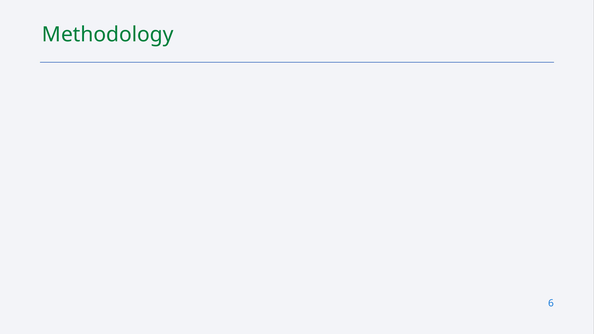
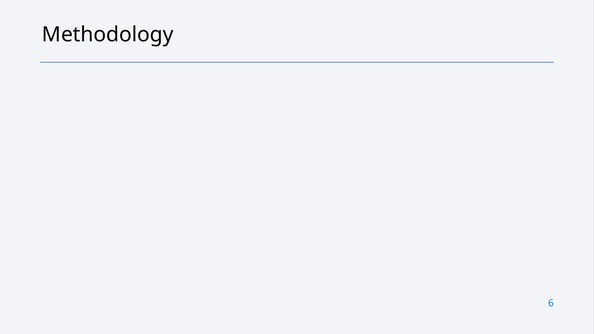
Methodology colour: green -> black
